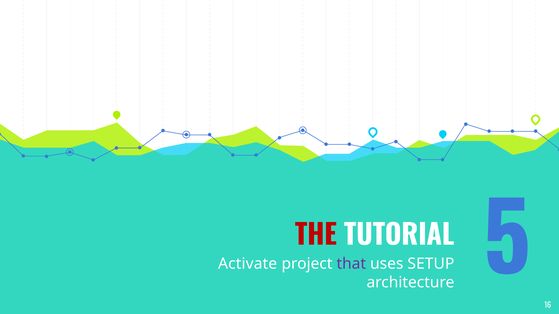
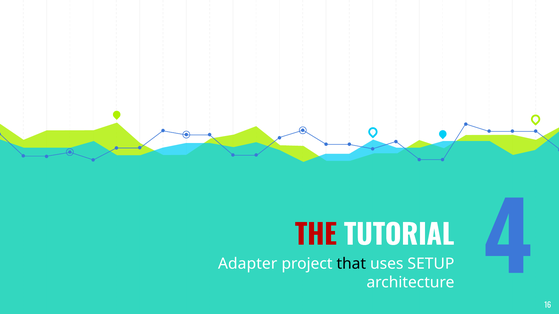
Activate: Activate -> Adapter
that colour: purple -> black
5: 5 -> 4
